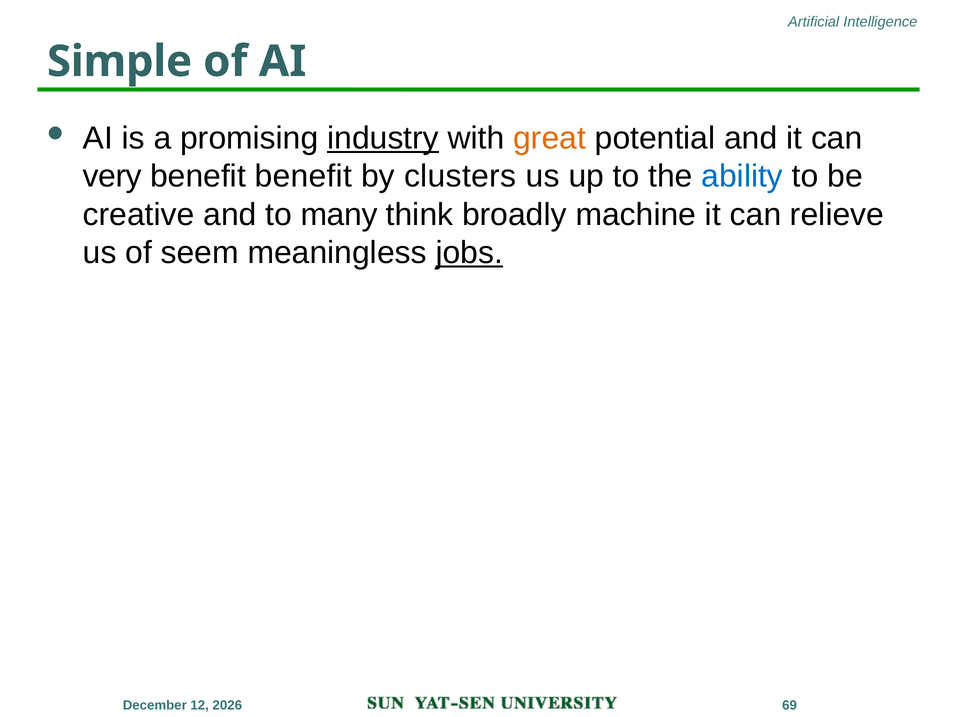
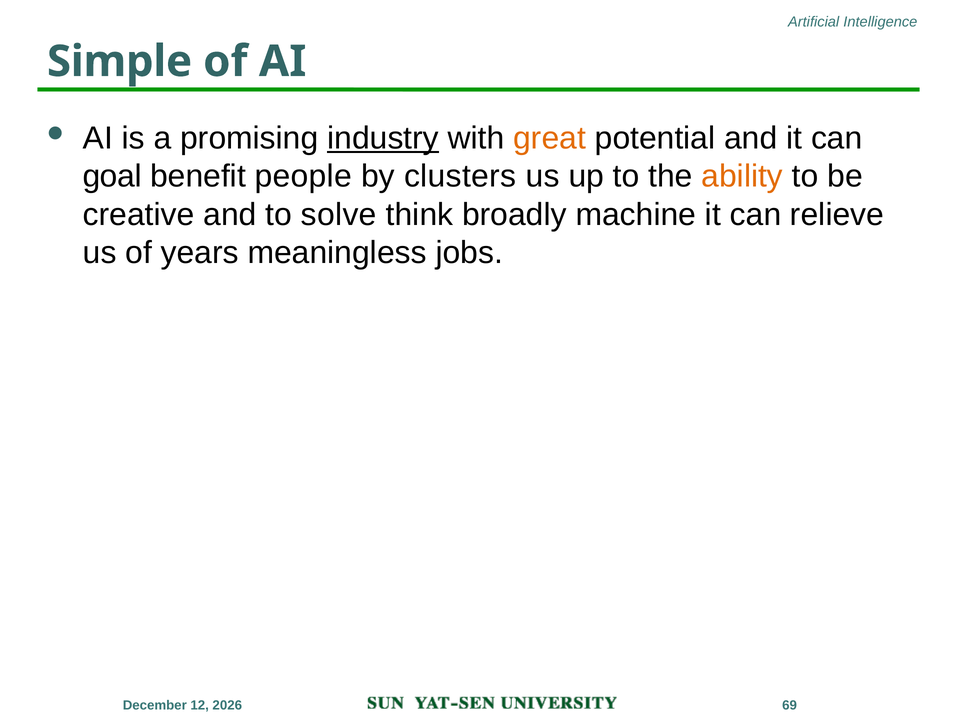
very: very -> goal
benefit benefit: benefit -> people
ability colour: blue -> orange
many: many -> solve
seem: seem -> years
jobs underline: present -> none
